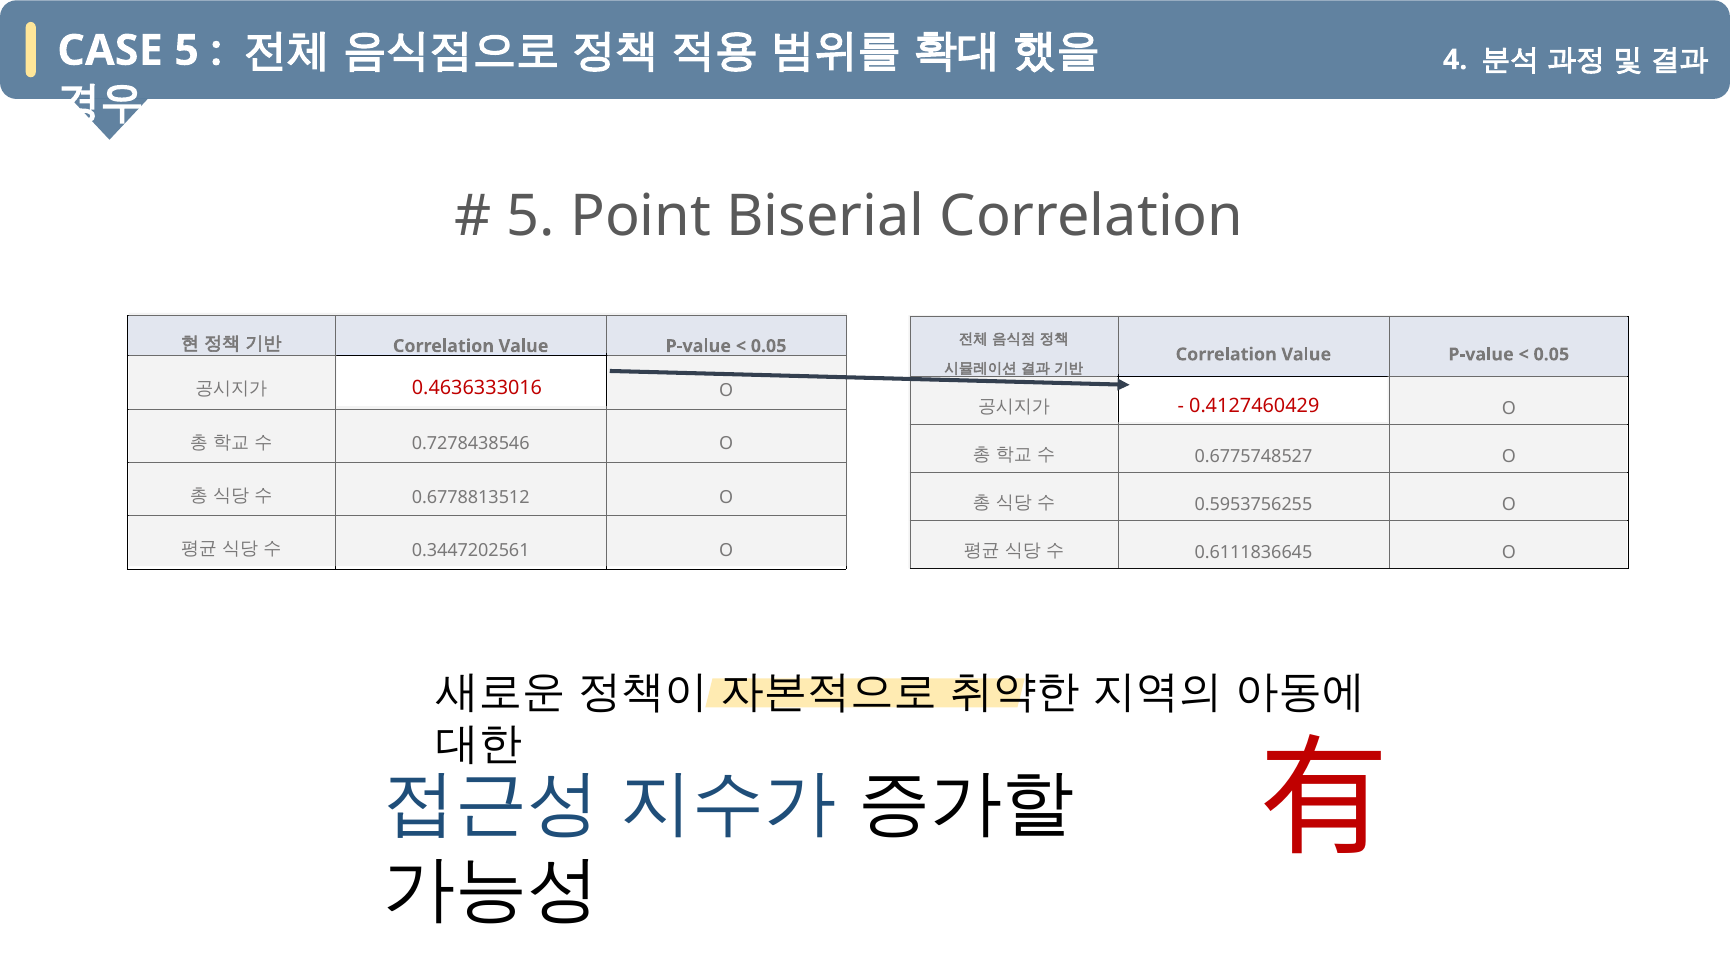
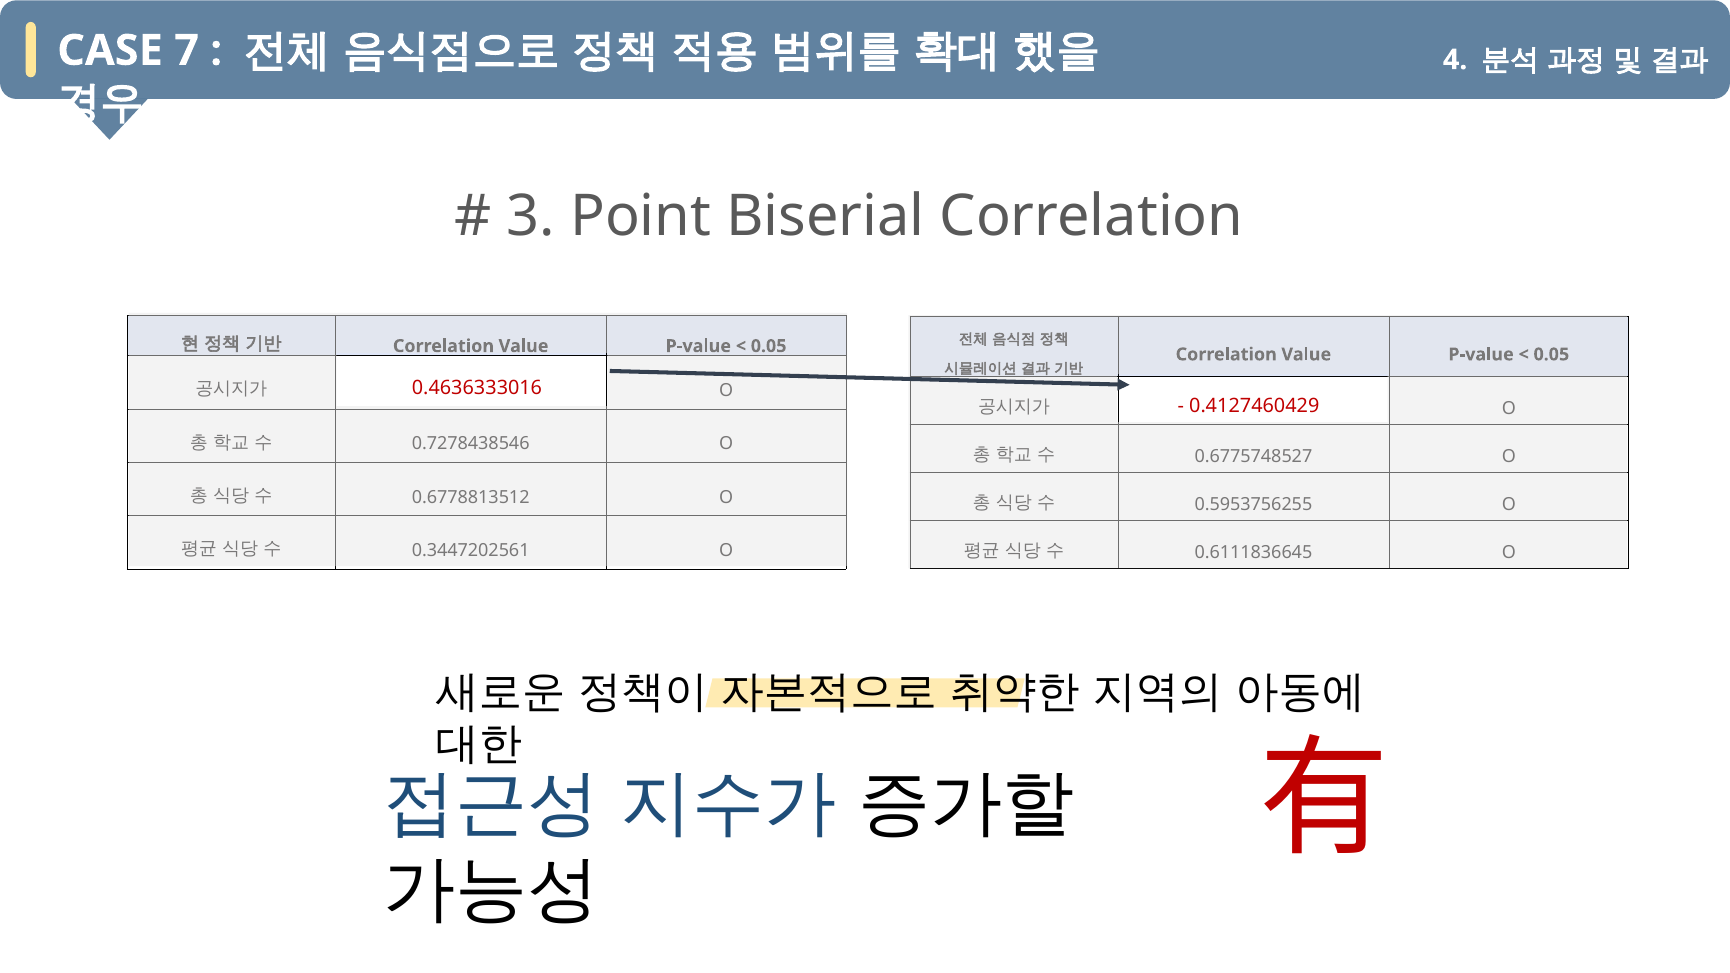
CASE 5: 5 -> 7
5 at (531, 216): 5 -> 3
